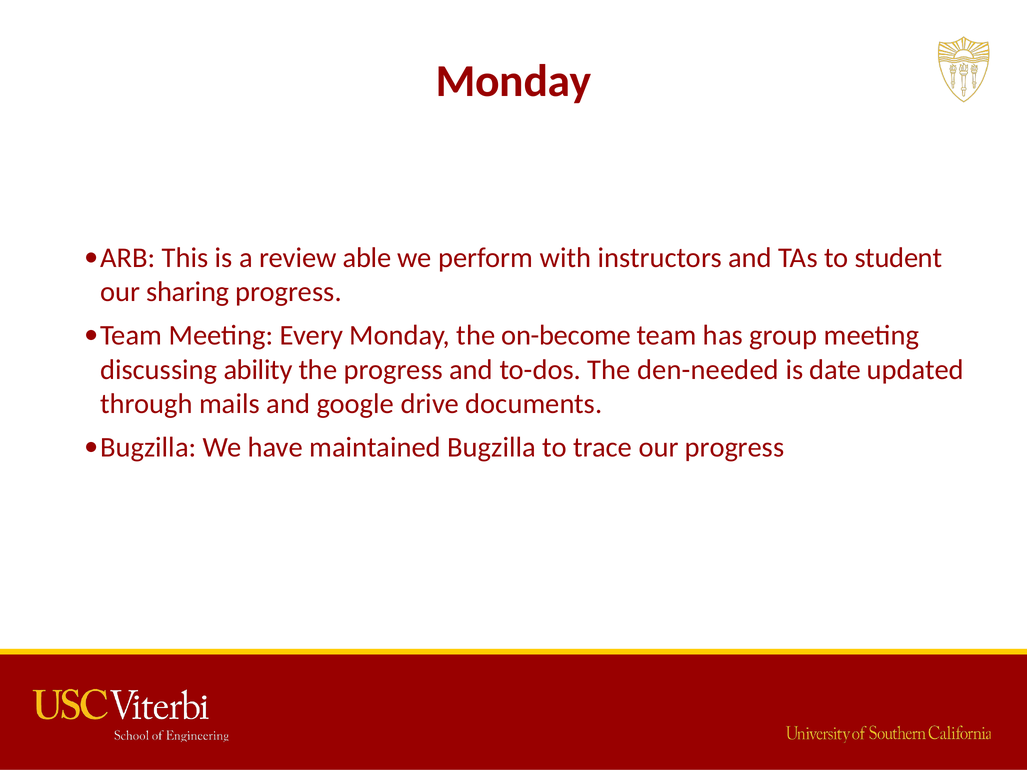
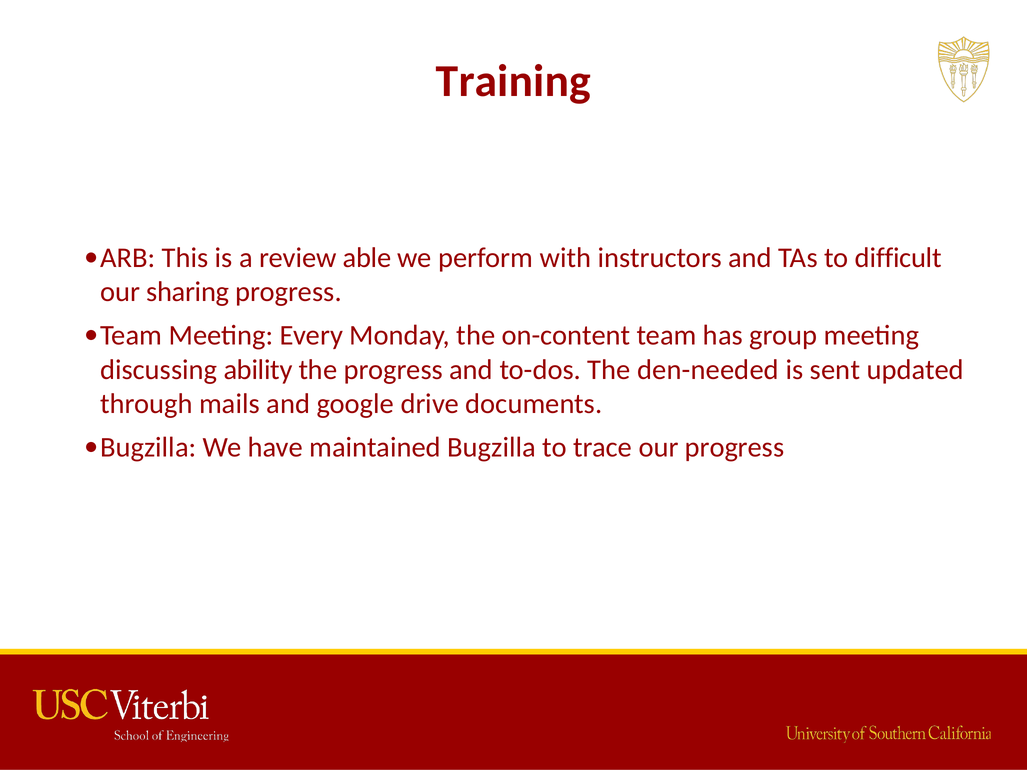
Monday at (514, 81): Monday -> Training
student: student -> difficult
on-become: on-become -> on-content
date: date -> sent
